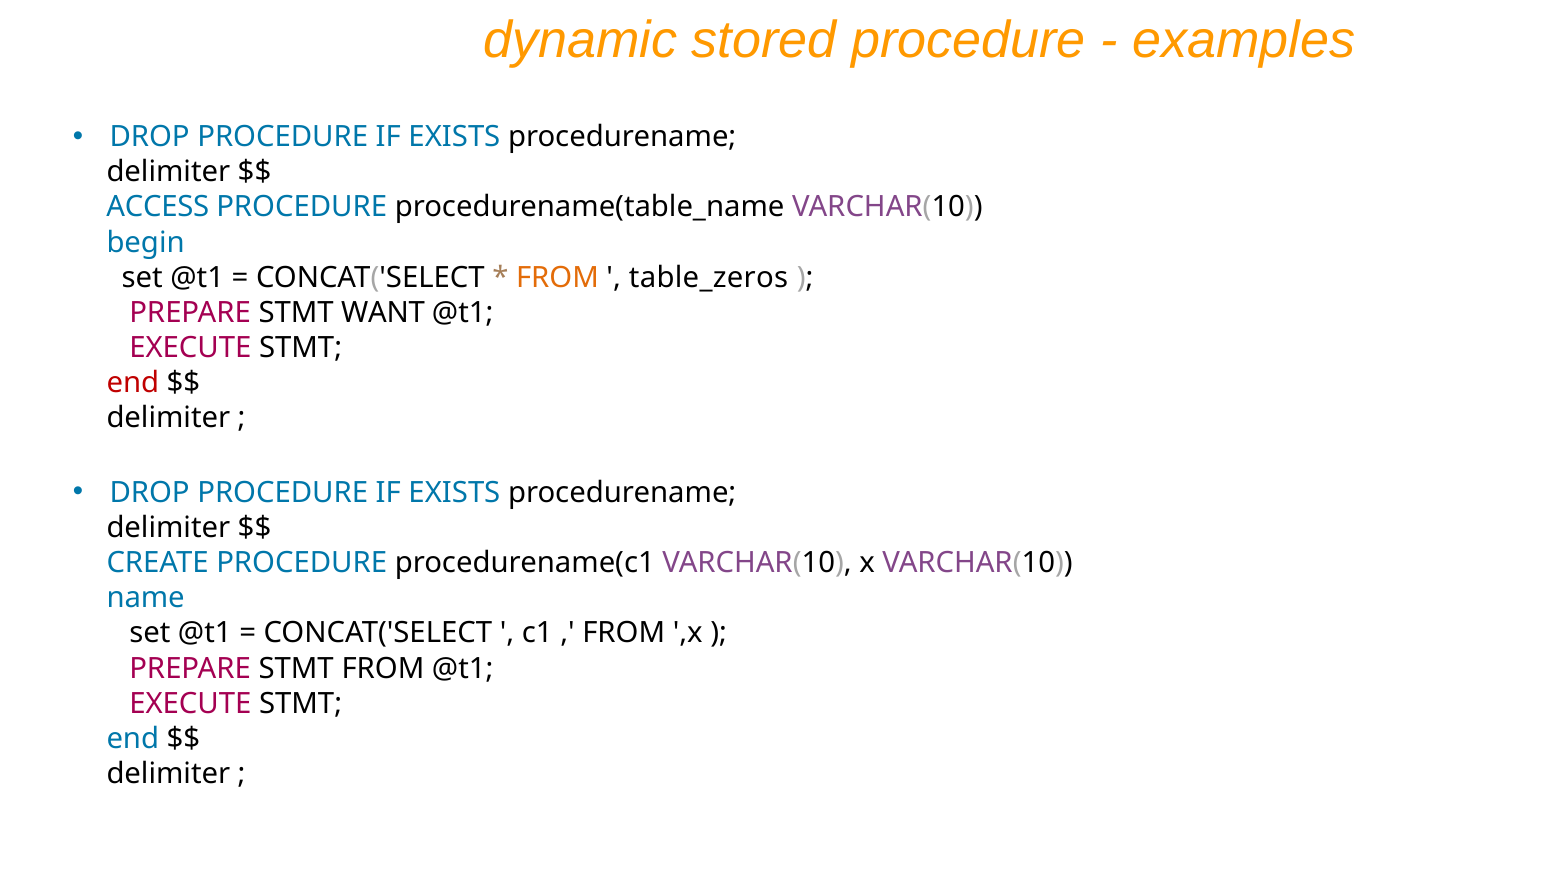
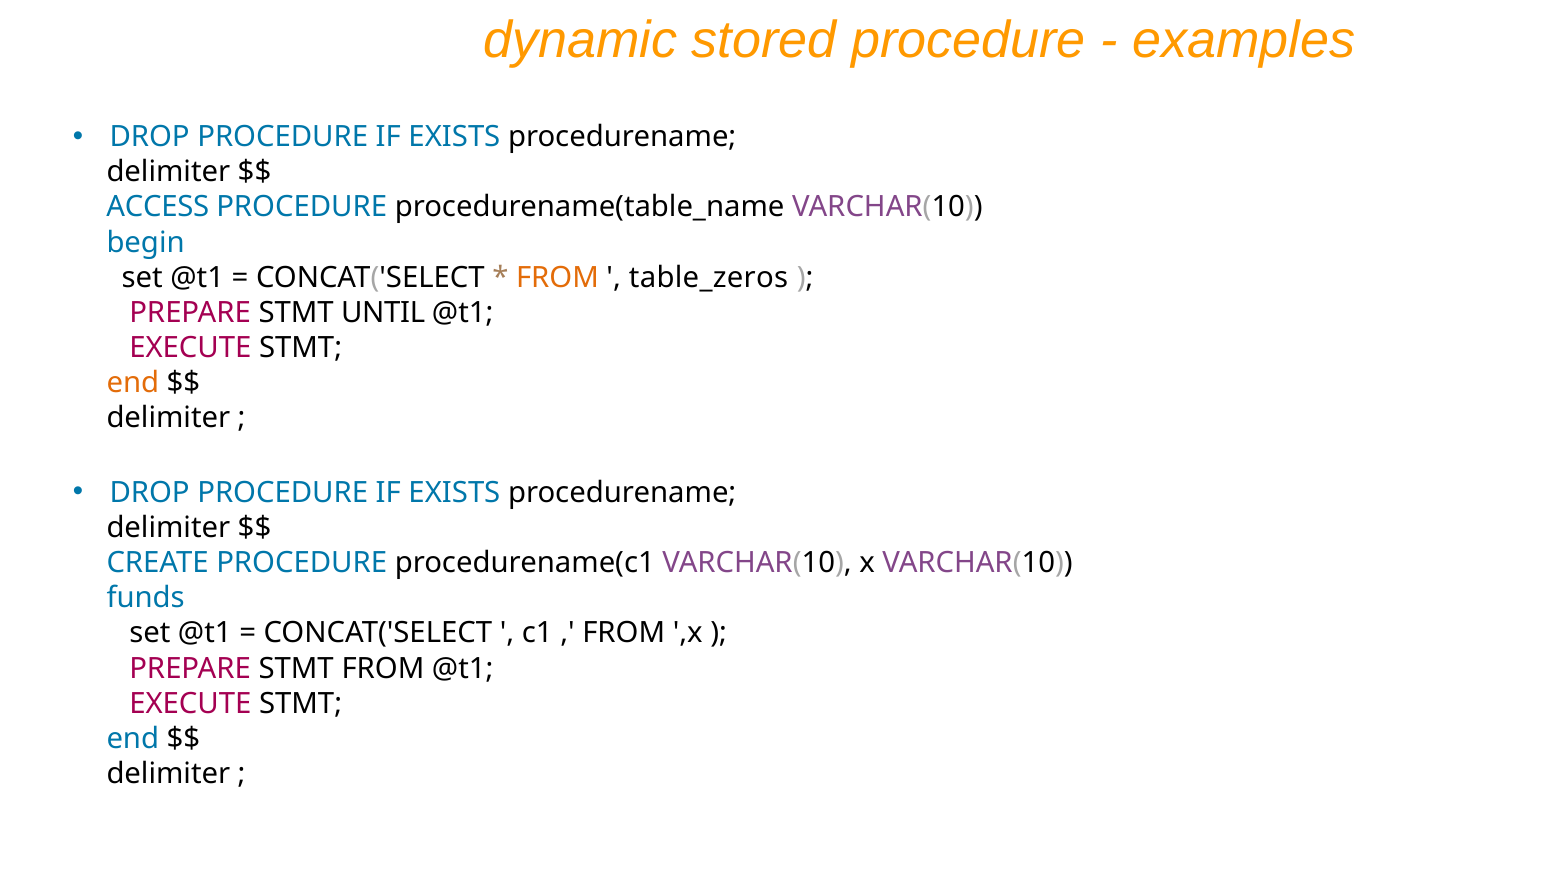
WANT: WANT -> UNTIL
end at (133, 383) colour: red -> orange
name: name -> funds
